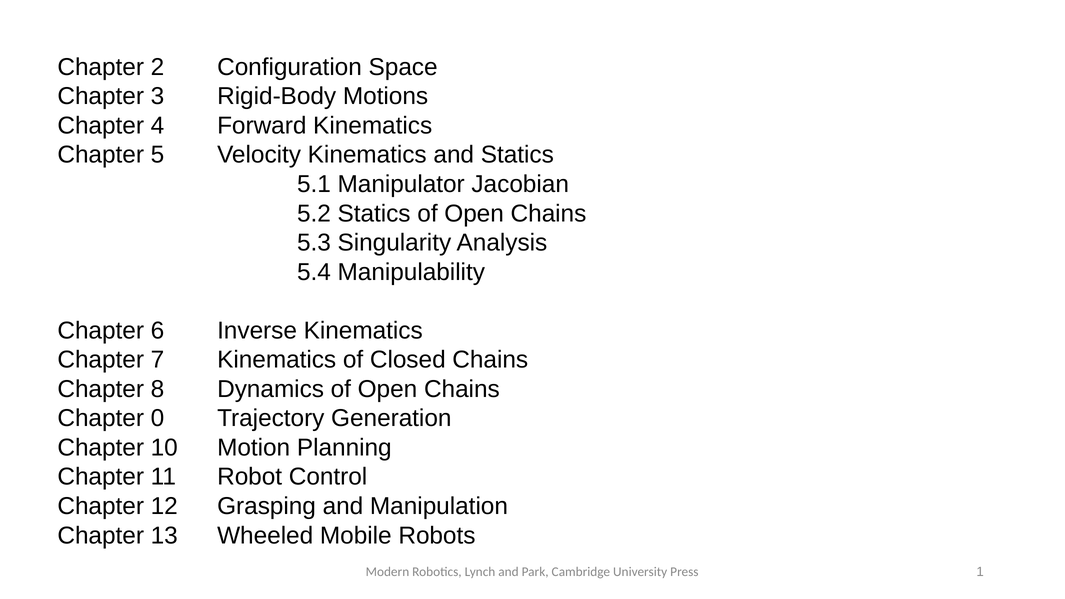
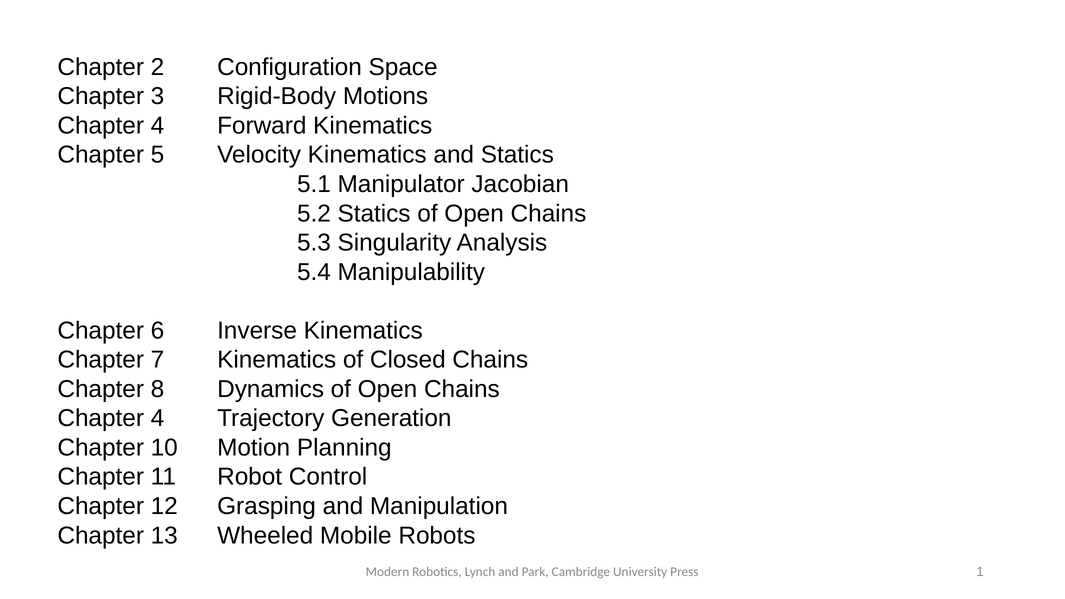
0 at (157, 418): 0 -> 4
